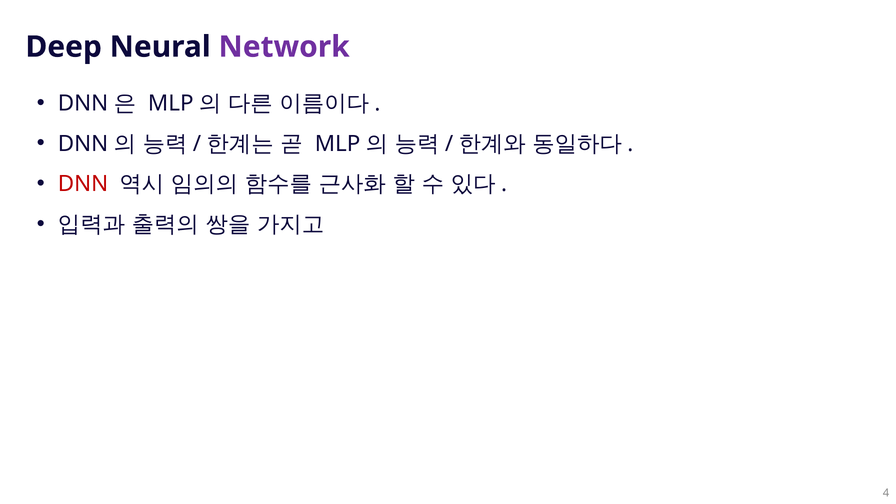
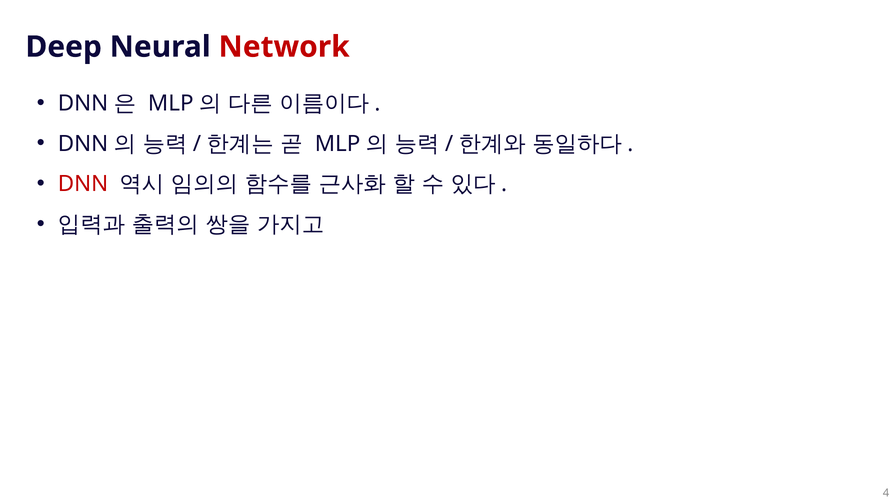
Network colour: purple -> red
